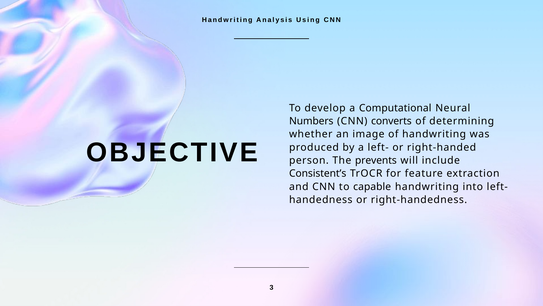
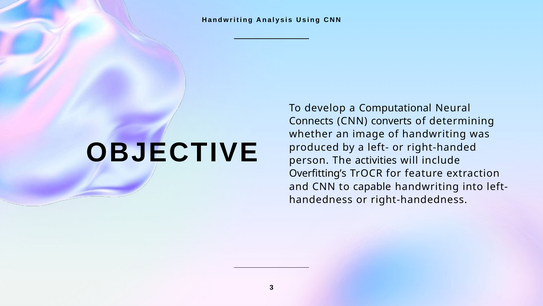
Numbers: Numbers -> Connects
prevents: prevents -> activities
Consistent’s: Consistent’s -> Overfitting’s
